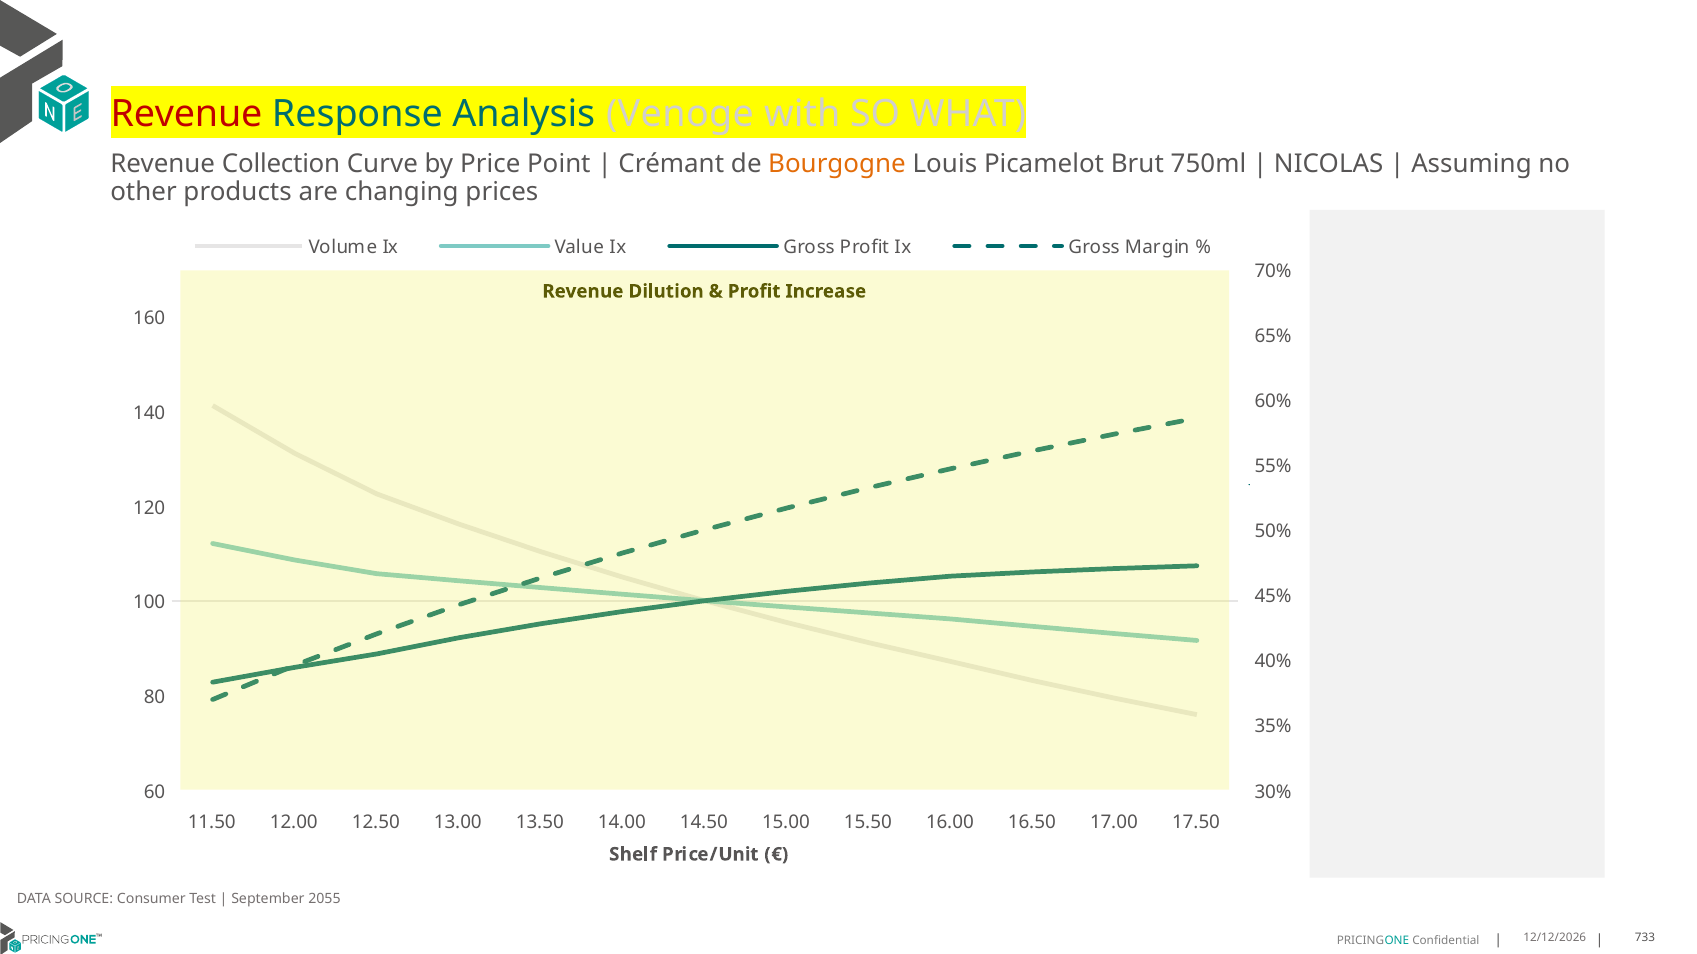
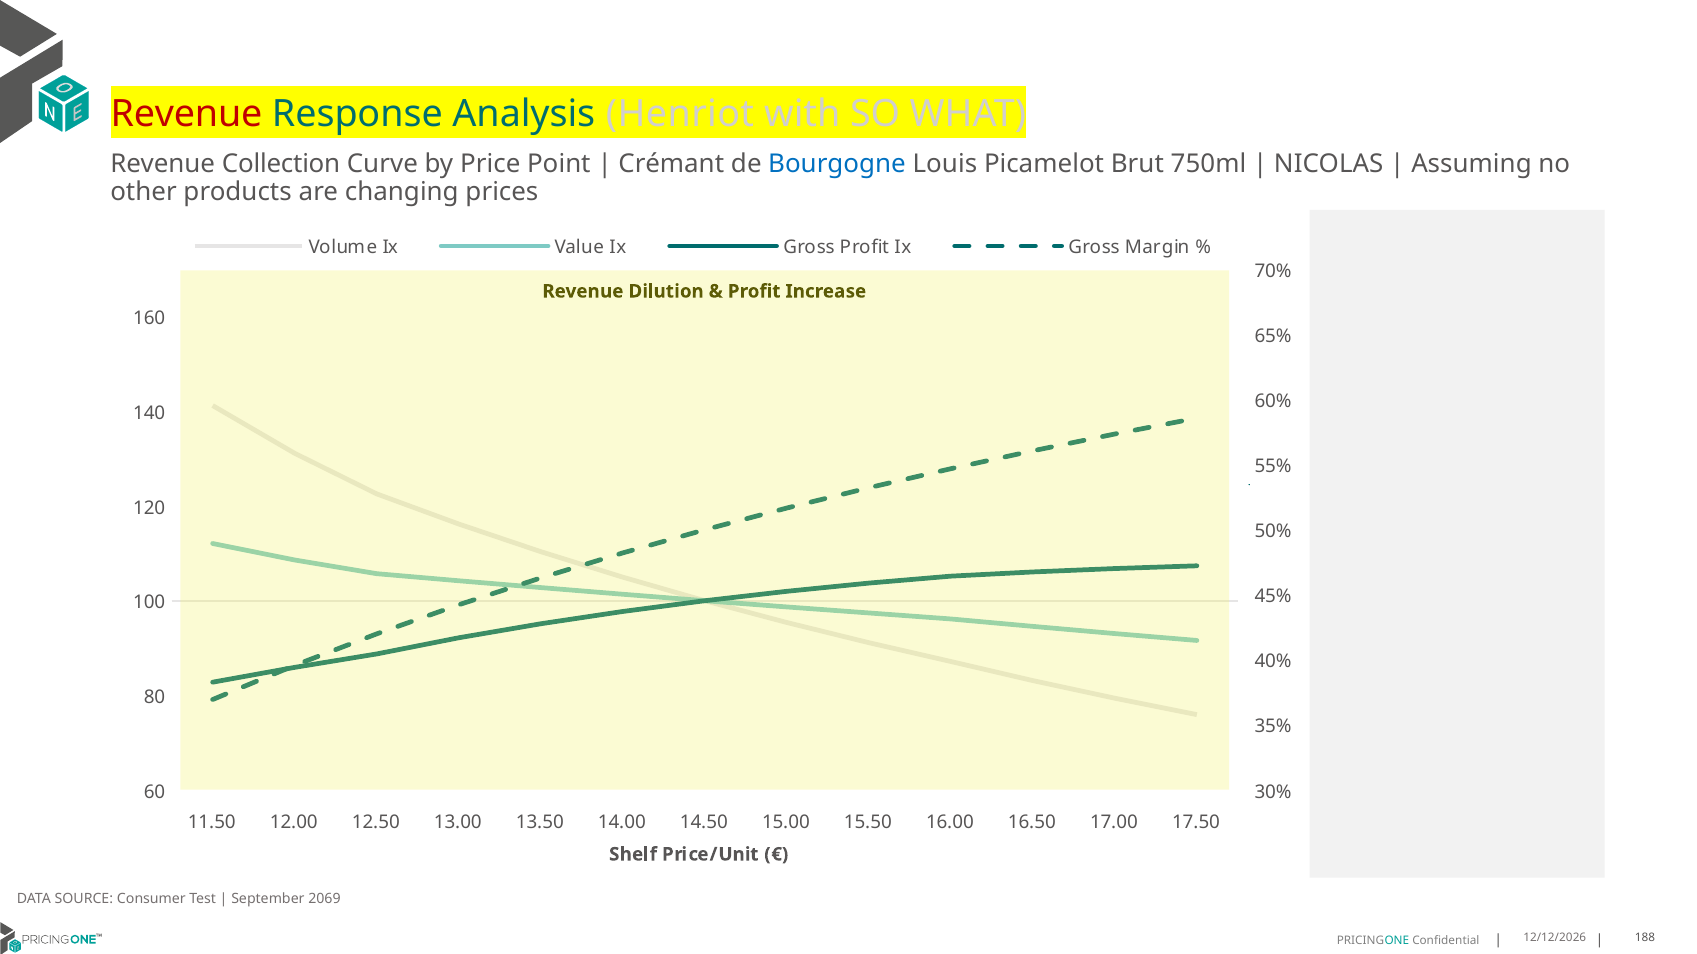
Venoge: Venoge -> Henriot
Bourgogne colour: orange -> blue
2055: 2055 -> 2069
733: 733 -> 188
